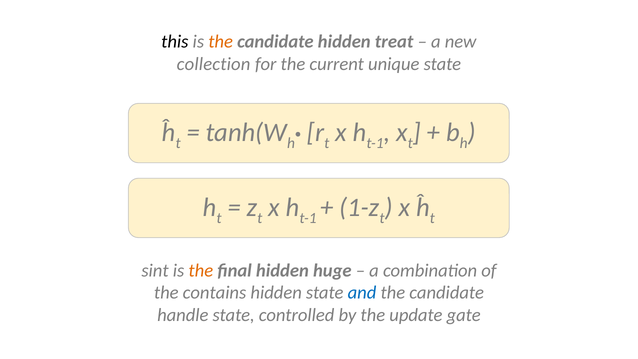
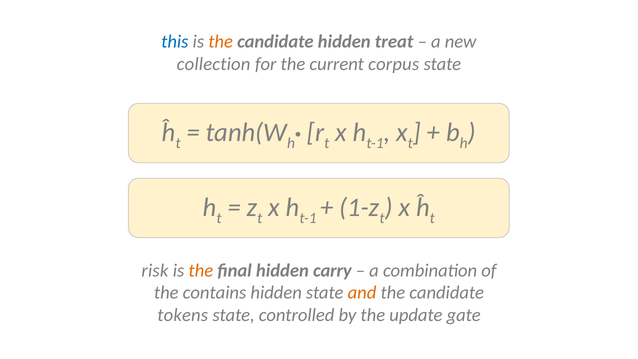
this colour: black -> blue
unique: unique -> corpus
sint: sint -> risk
huge: huge -> carry
and colour: blue -> orange
handle: handle -> tokens
